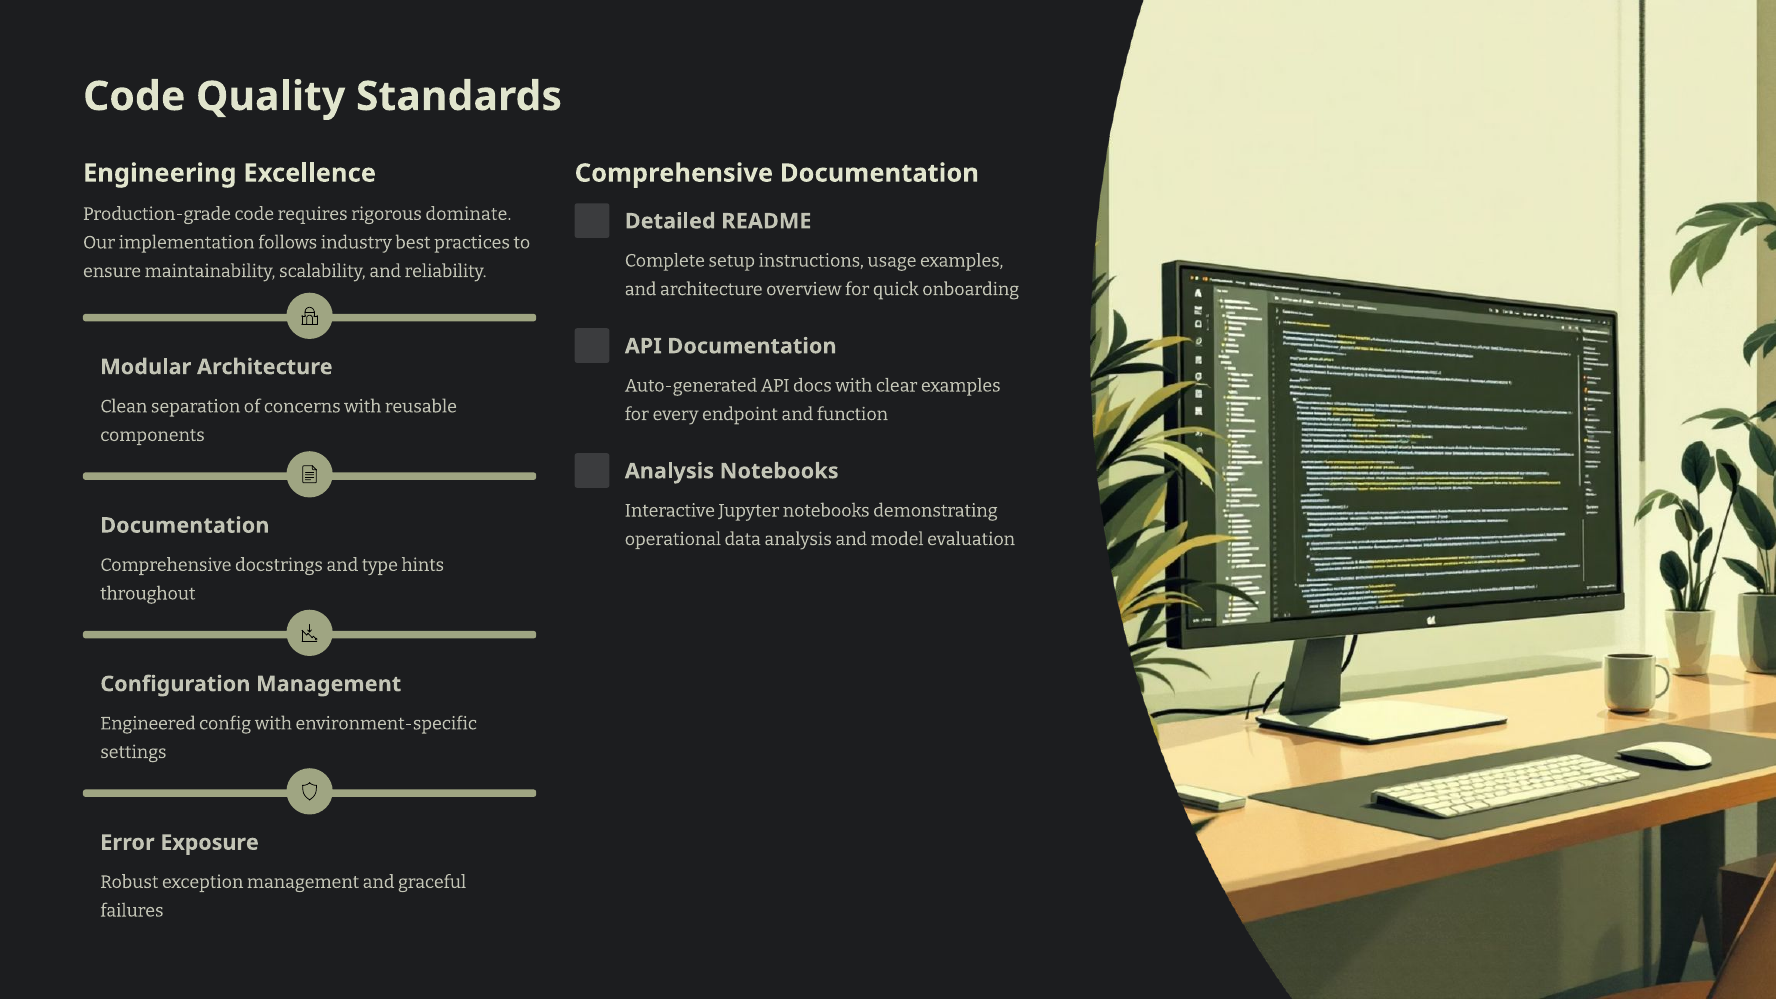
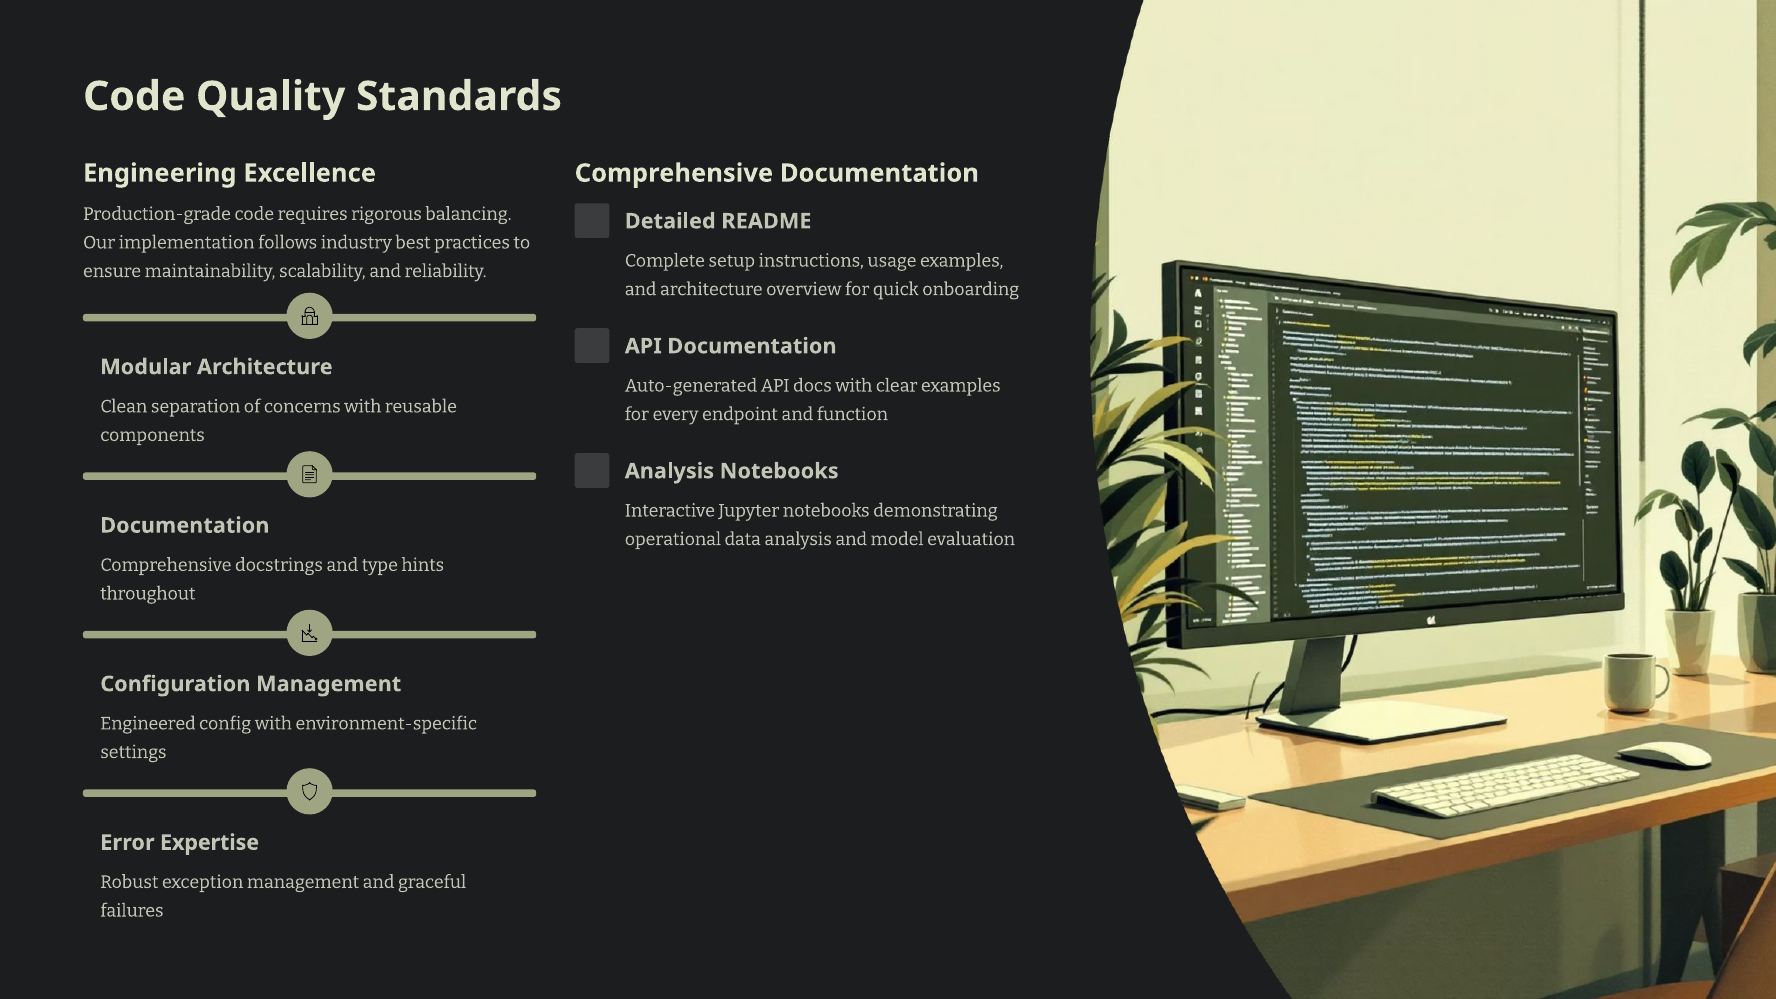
dominate: dominate -> balancing
Exposure: Exposure -> Expertise
